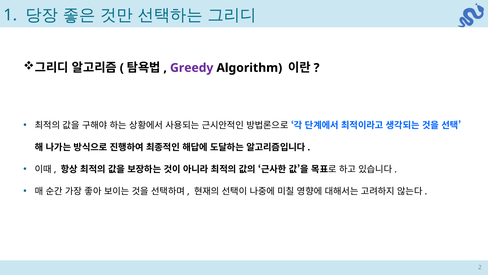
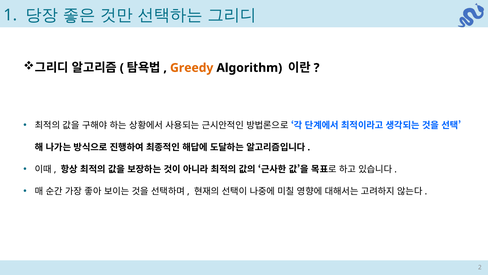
Greedy colour: purple -> orange
